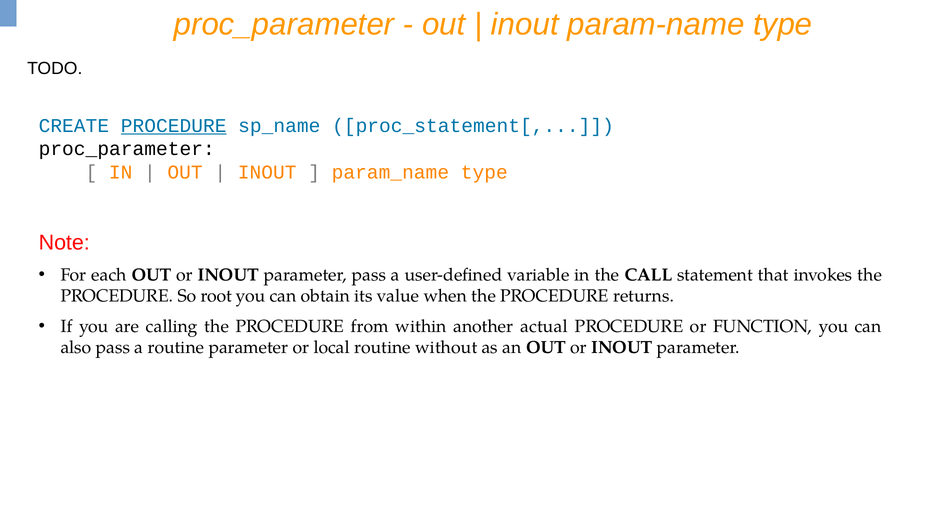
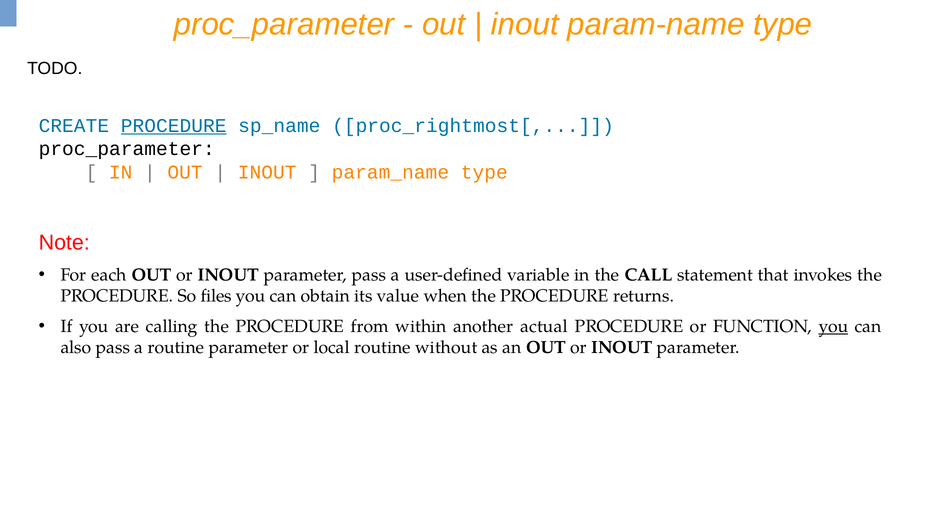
proc_statement[: proc_statement[ -> proc_rightmost[
root: root -> files
you at (833, 327) underline: none -> present
